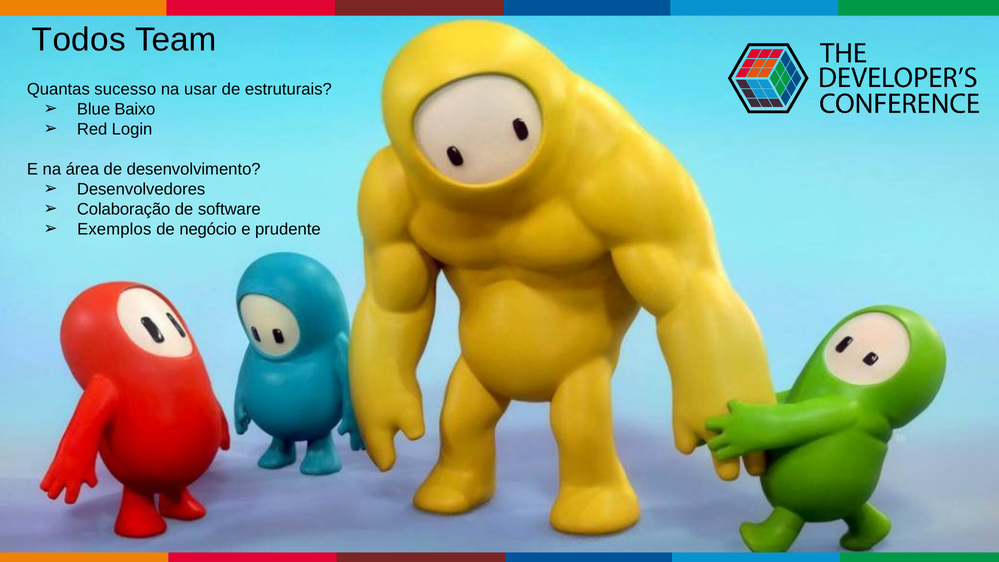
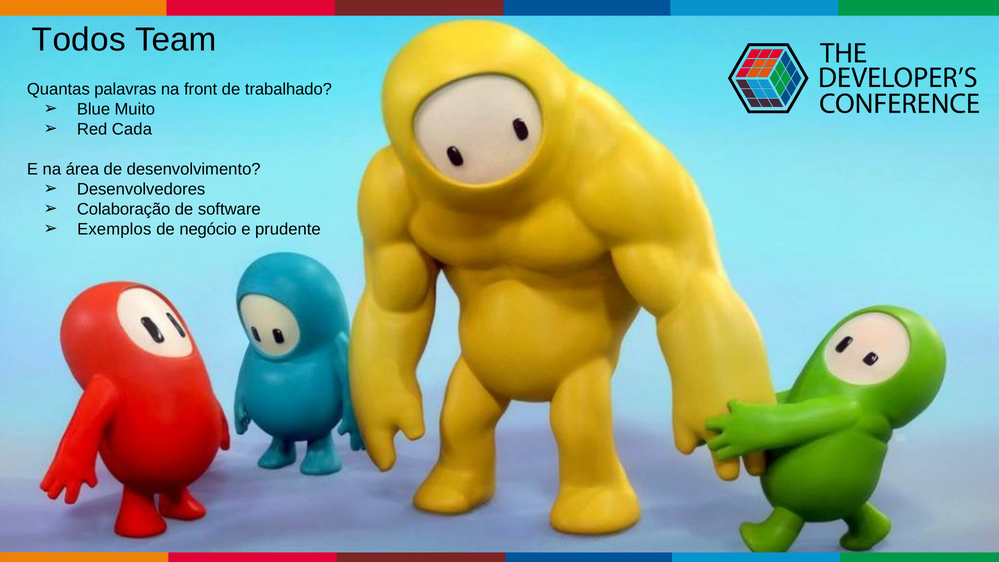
sucesso: sucesso -> palavras
usar: usar -> front
estruturais: estruturais -> trabalhado
Baixo: Baixo -> Muito
Login: Login -> Cada
